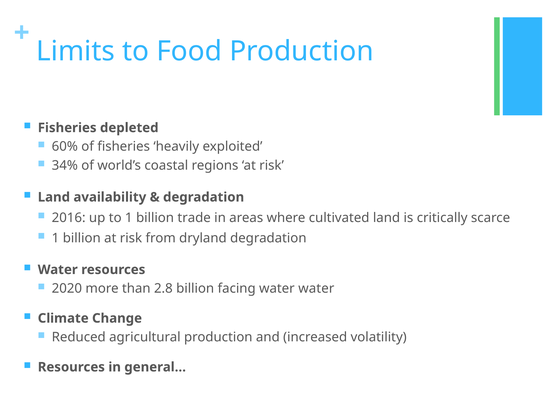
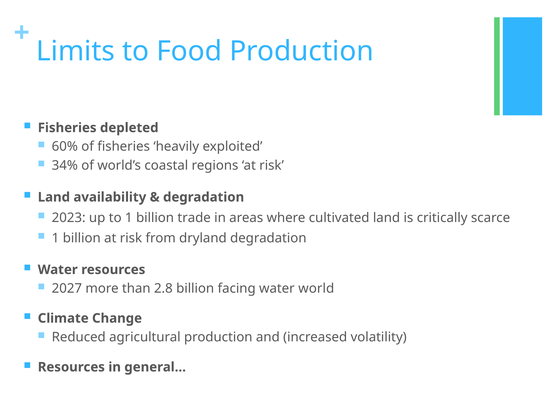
2016: 2016 -> 2023
2020: 2020 -> 2027
water water: water -> world
